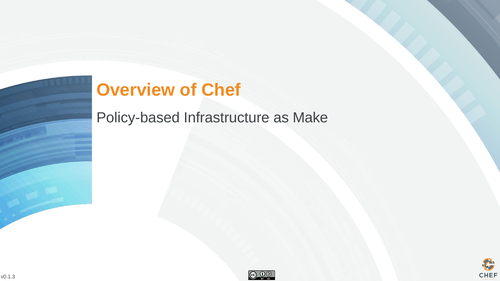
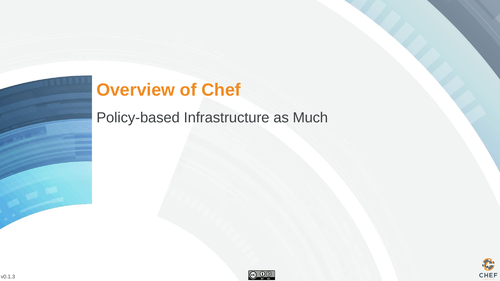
Make: Make -> Much
